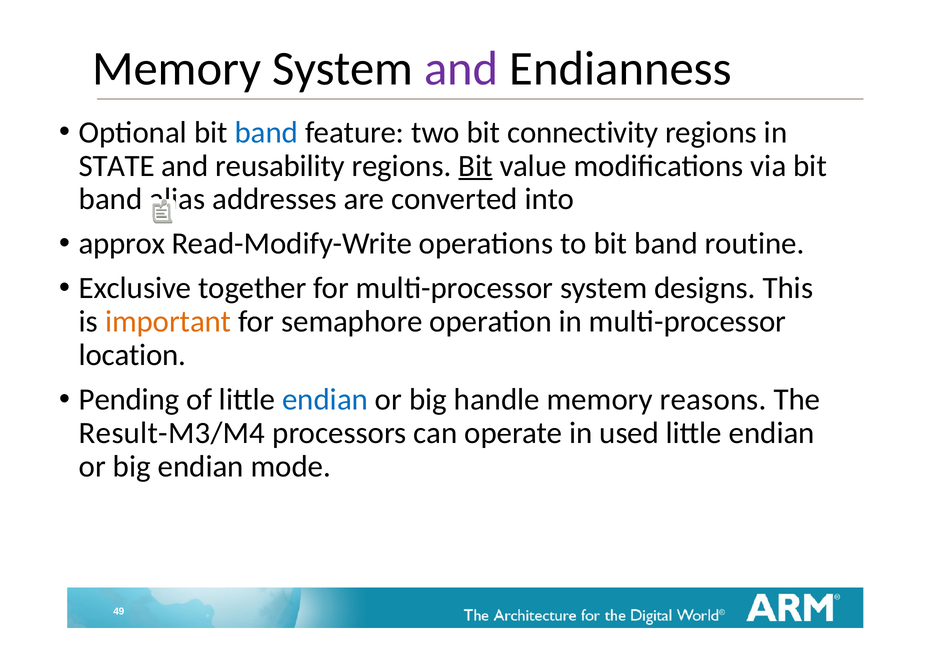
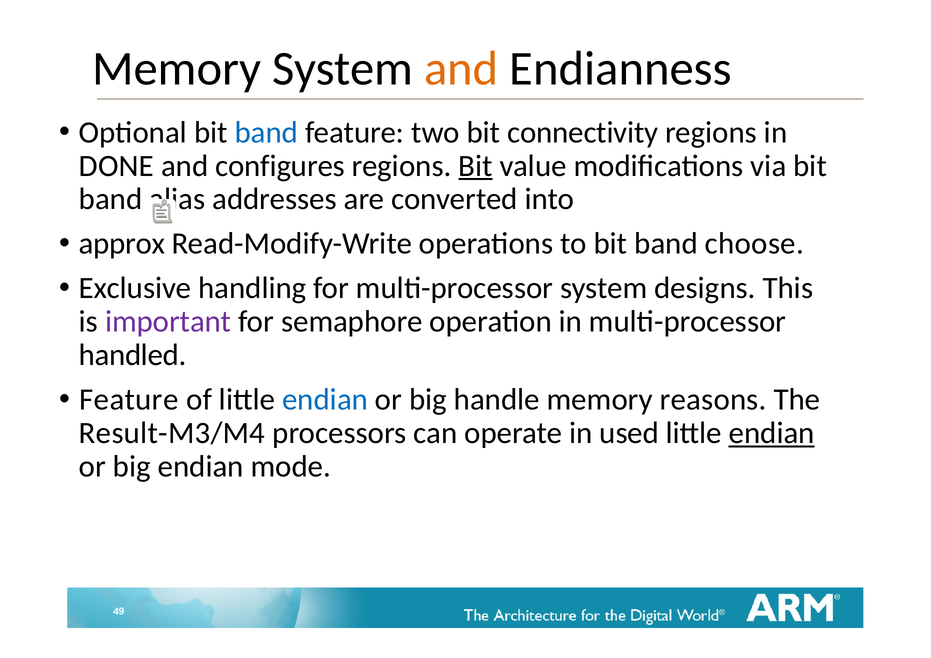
and at (461, 69) colour: purple -> orange
STATE: STATE -> DONE
reusability: reusability -> configures
routine: routine -> choose
together: together -> handling
important colour: orange -> purple
location: location -> handled
Pending at (129, 400): Pending -> Feature
endian at (772, 433) underline: none -> present
